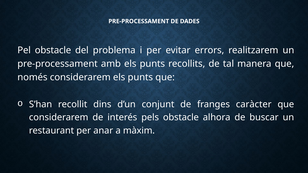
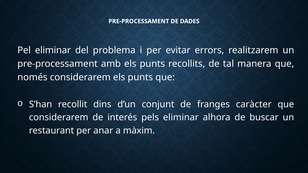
Pel obstacle: obstacle -> eliminar
pels obstacle: obstacle -> eliminar
